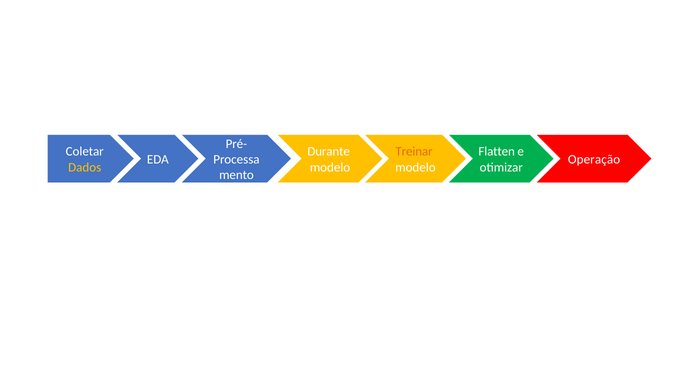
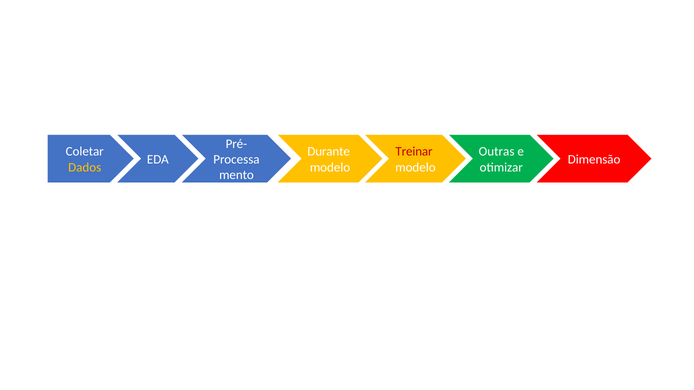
Treinar colour: orange -> red
Flatten: Flatten -> Outras
Operação: Operação -> Dimensão
